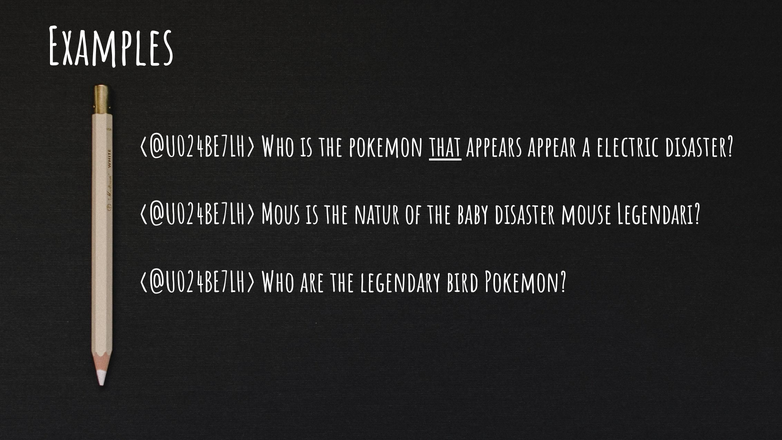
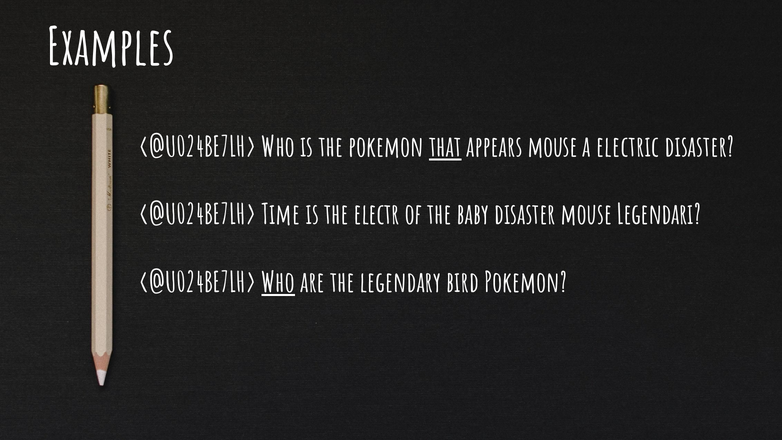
appears appear: appear -> mouse
Mous: Mous -> Time
natur: natur -> electr
Who at (278, 283) underline: none -> present
